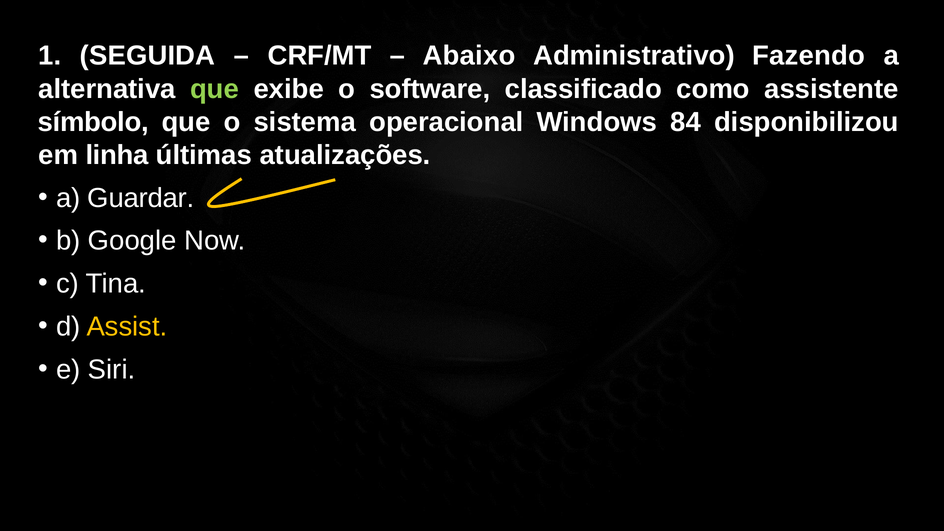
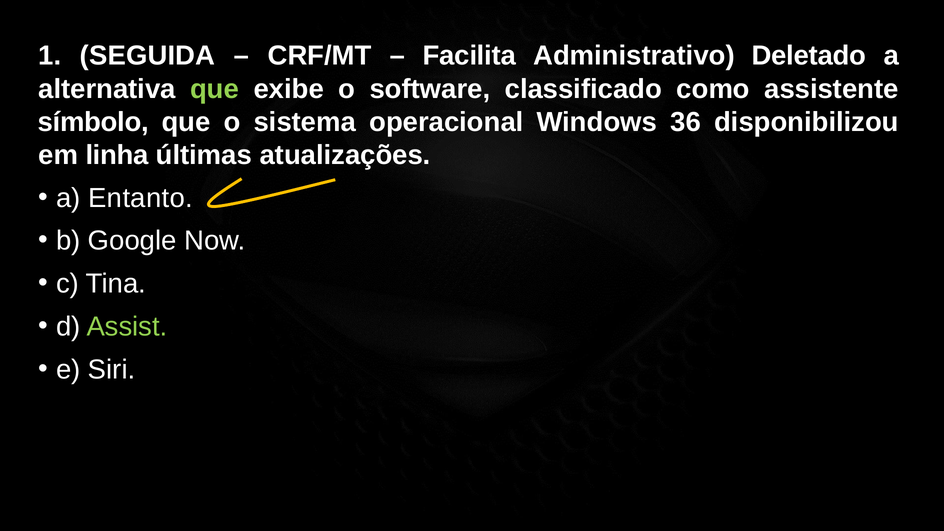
Abaixo: Abaixo -> Facilita
Fazendo: Fazendo -> Deletado
84: 84 -> 36
Guardar: Guardar -> Entanto
Assist colour: yellow -> light green
